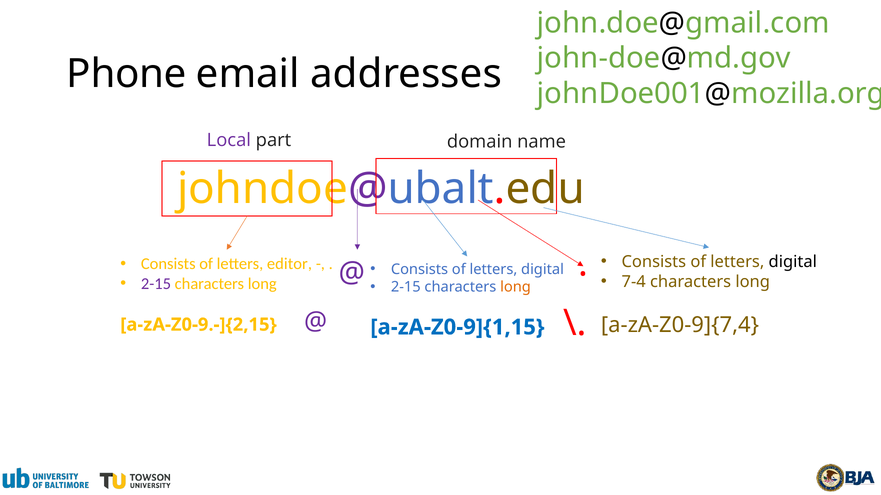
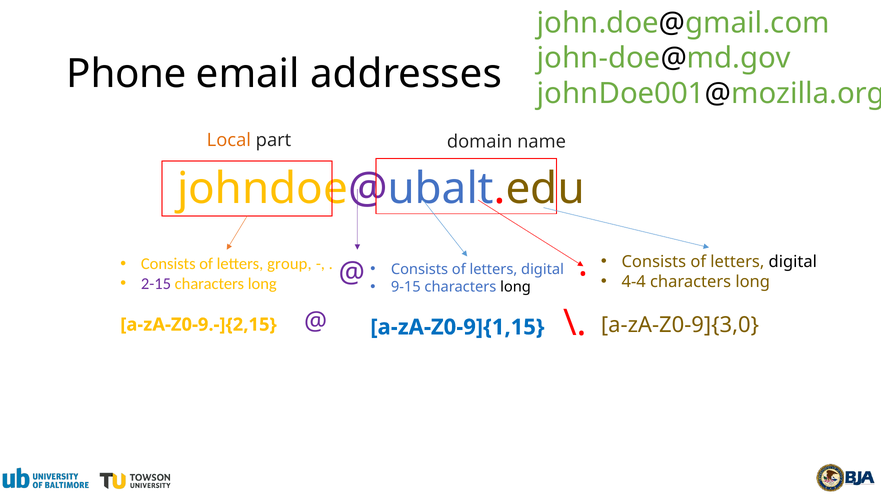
Local colour: purple -> orange
editor: editor -> group
7-4: 7-4 -> 4-4
2-15 at (406, 287): 2-15 -> 9-15
long at (515, 287) colour: orange -> black
a-zA-Z0-9]{7,4: a-zA-Z0-9]{7,4 -> a-zA-Z0-9]{3,0
